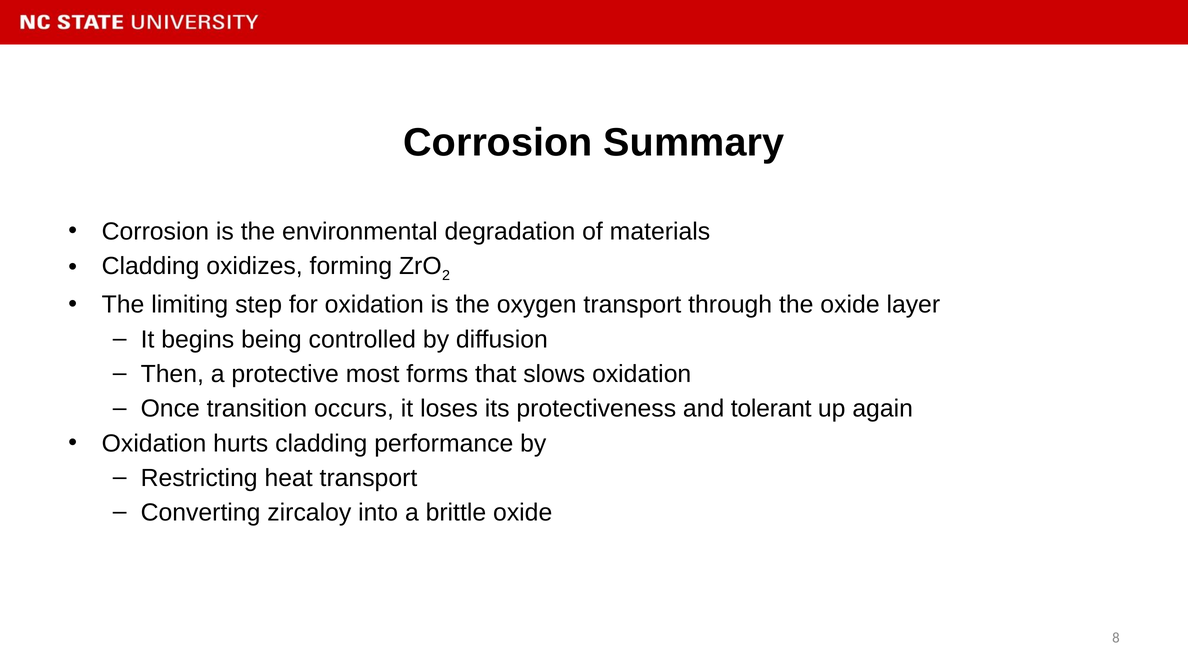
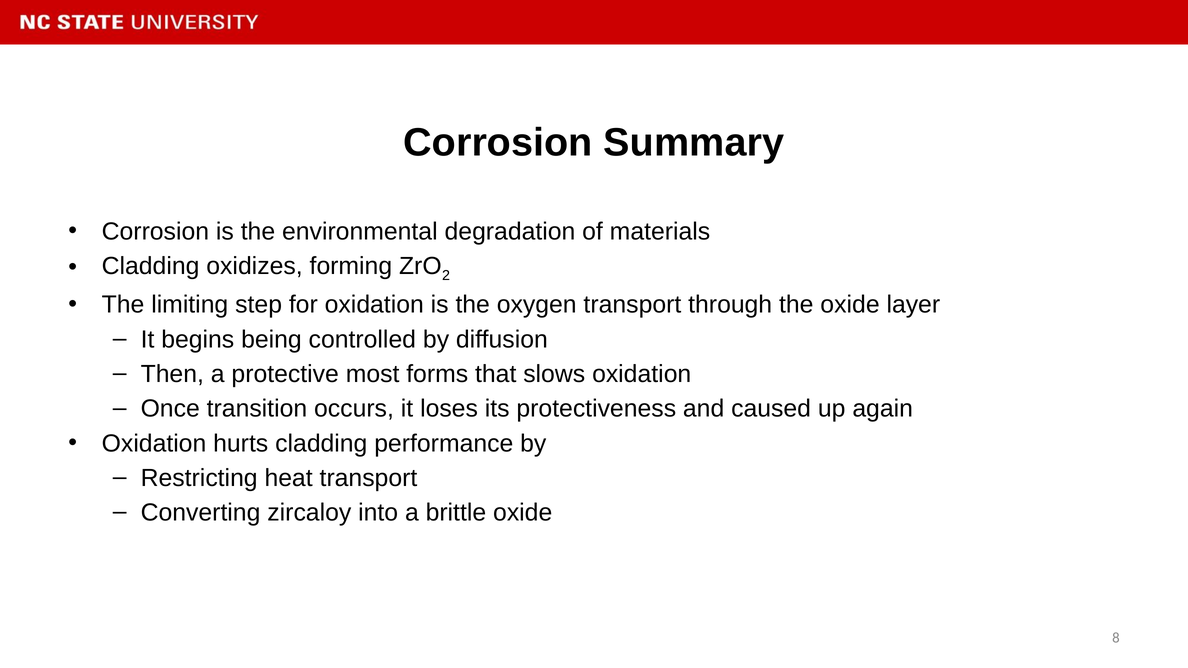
tolerant: tolerant -> caused
